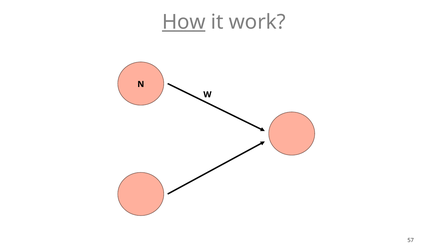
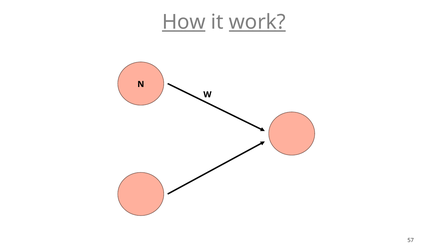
work underline: none -> present
